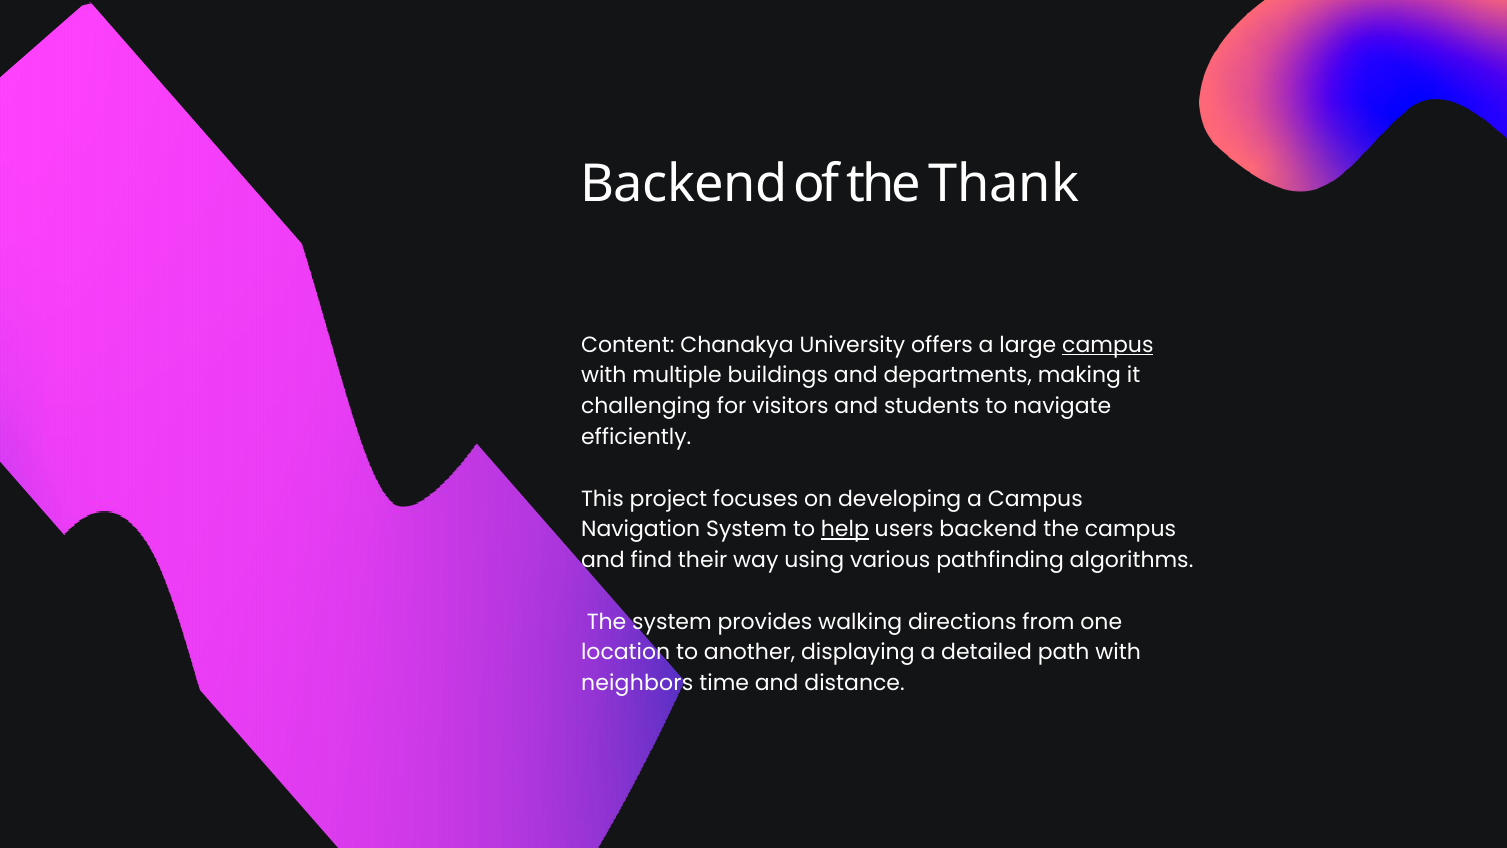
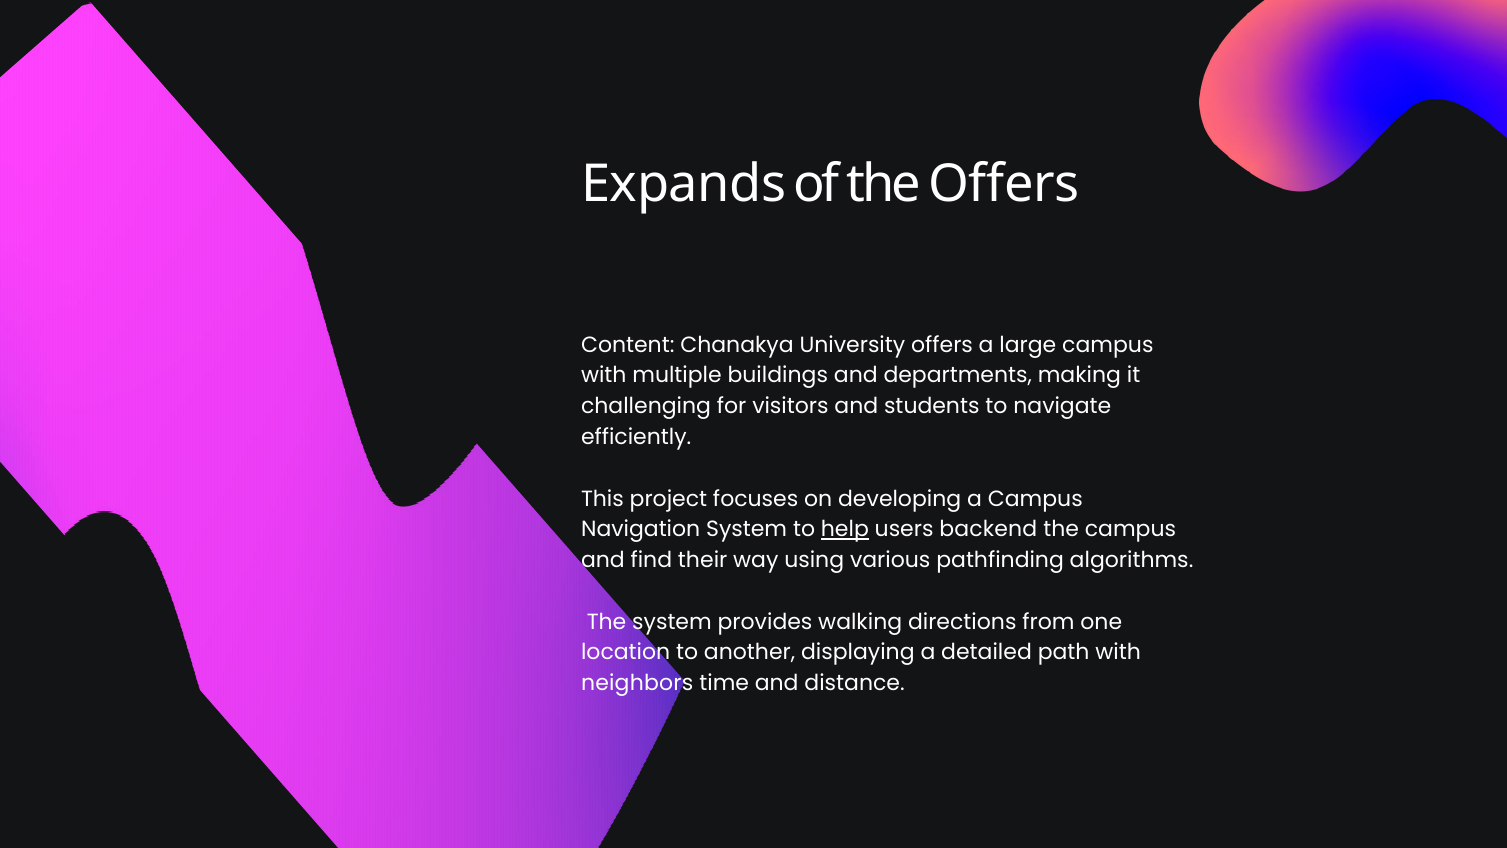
Backend at (684, 184): Backend -> Expands
the Thank: Thank -> Offers
campus at (1108, 345) underline: present -> none
